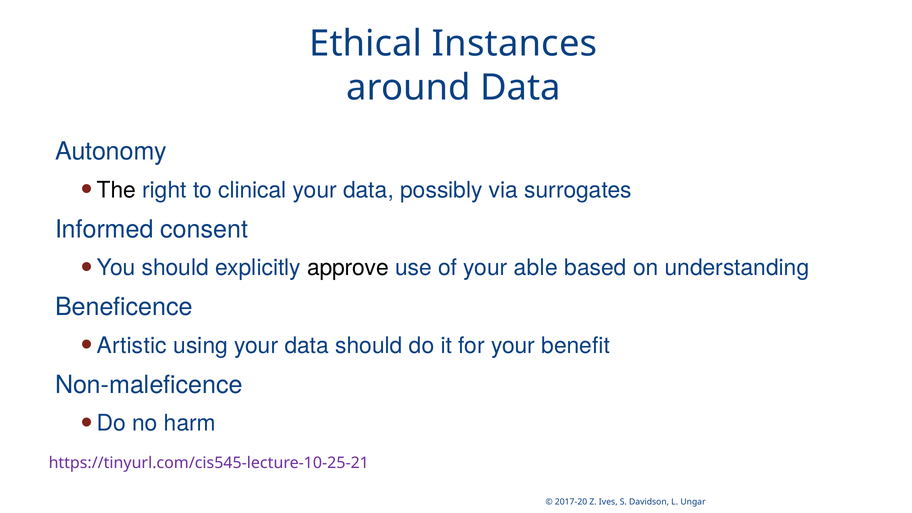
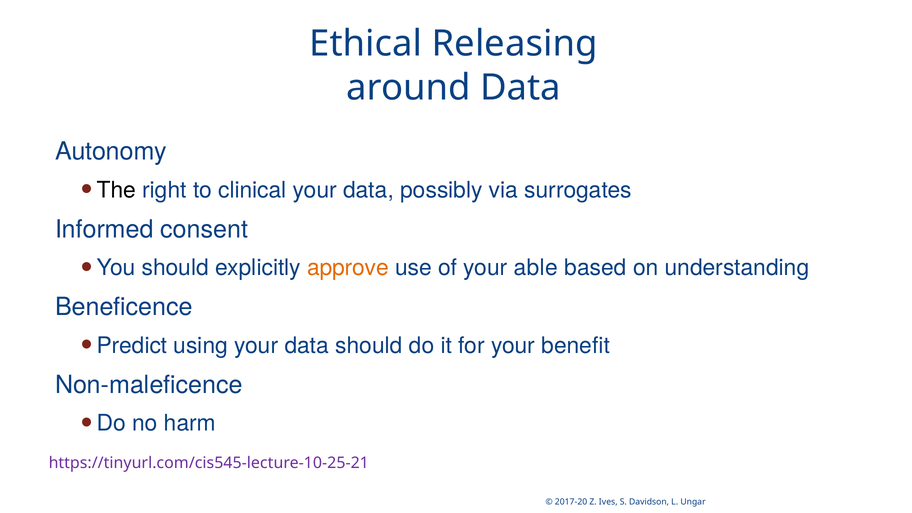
Instances: Instances -> Releasing
approve colour: black -> orange
Artistic: Artistic -> Predict
